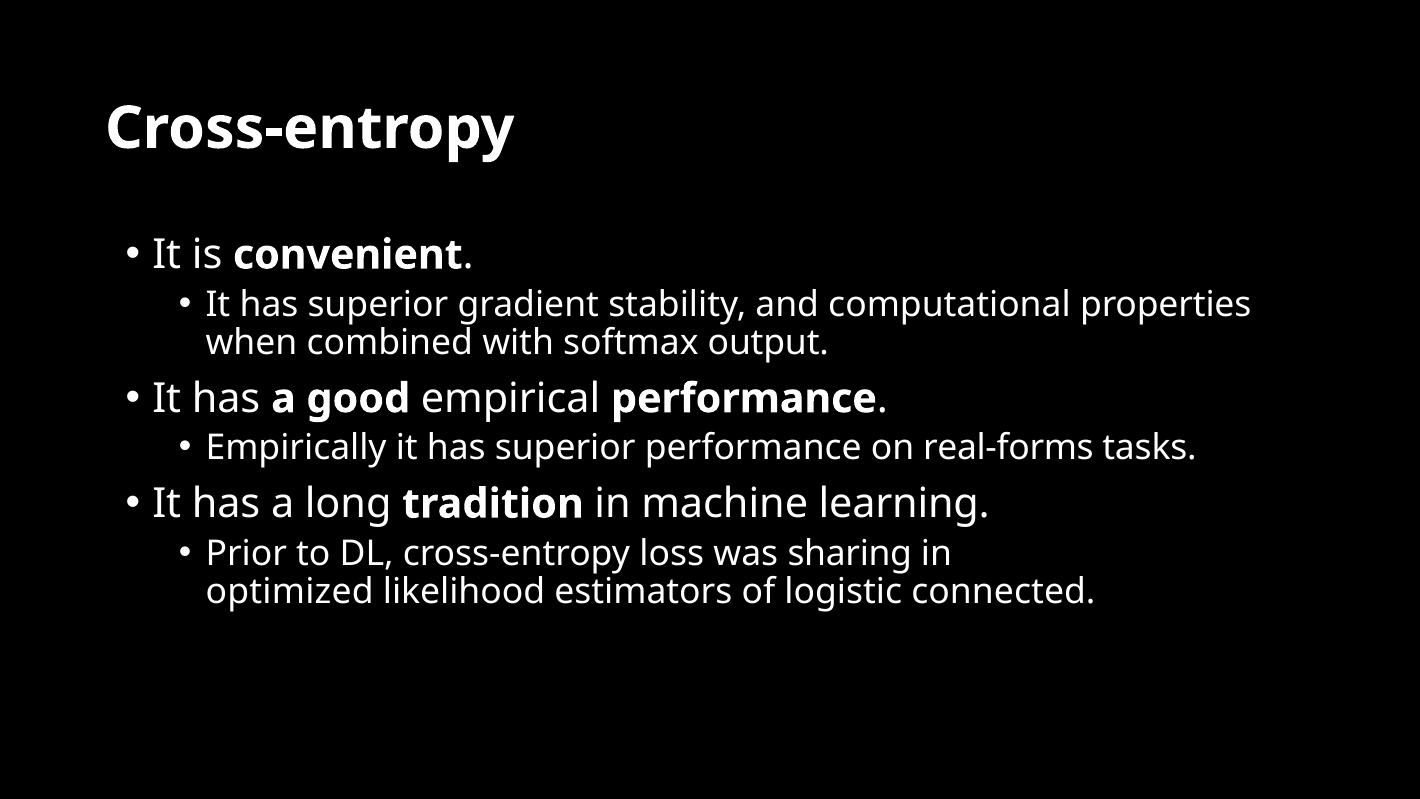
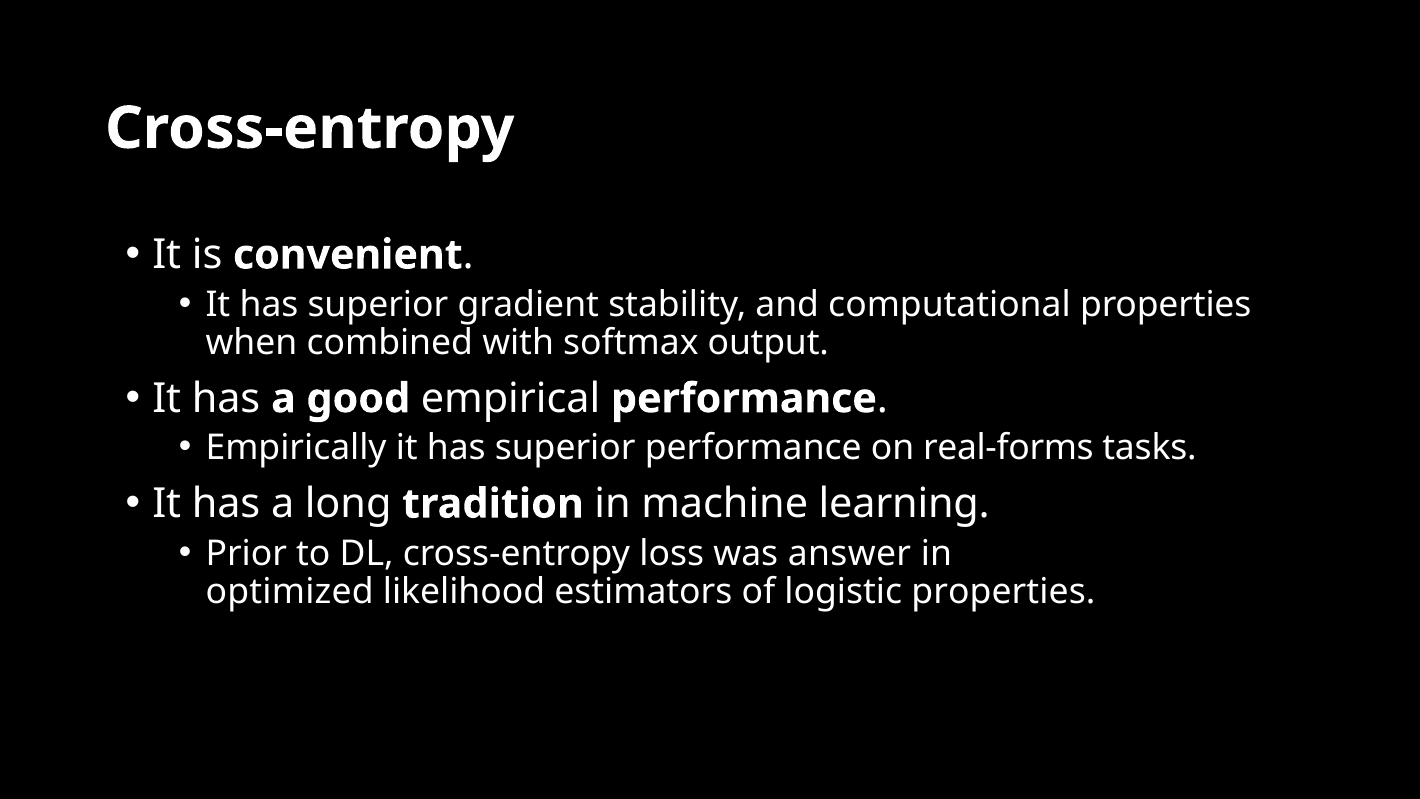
sharing: sharing -> answer
logistic connected: connected -> properties
